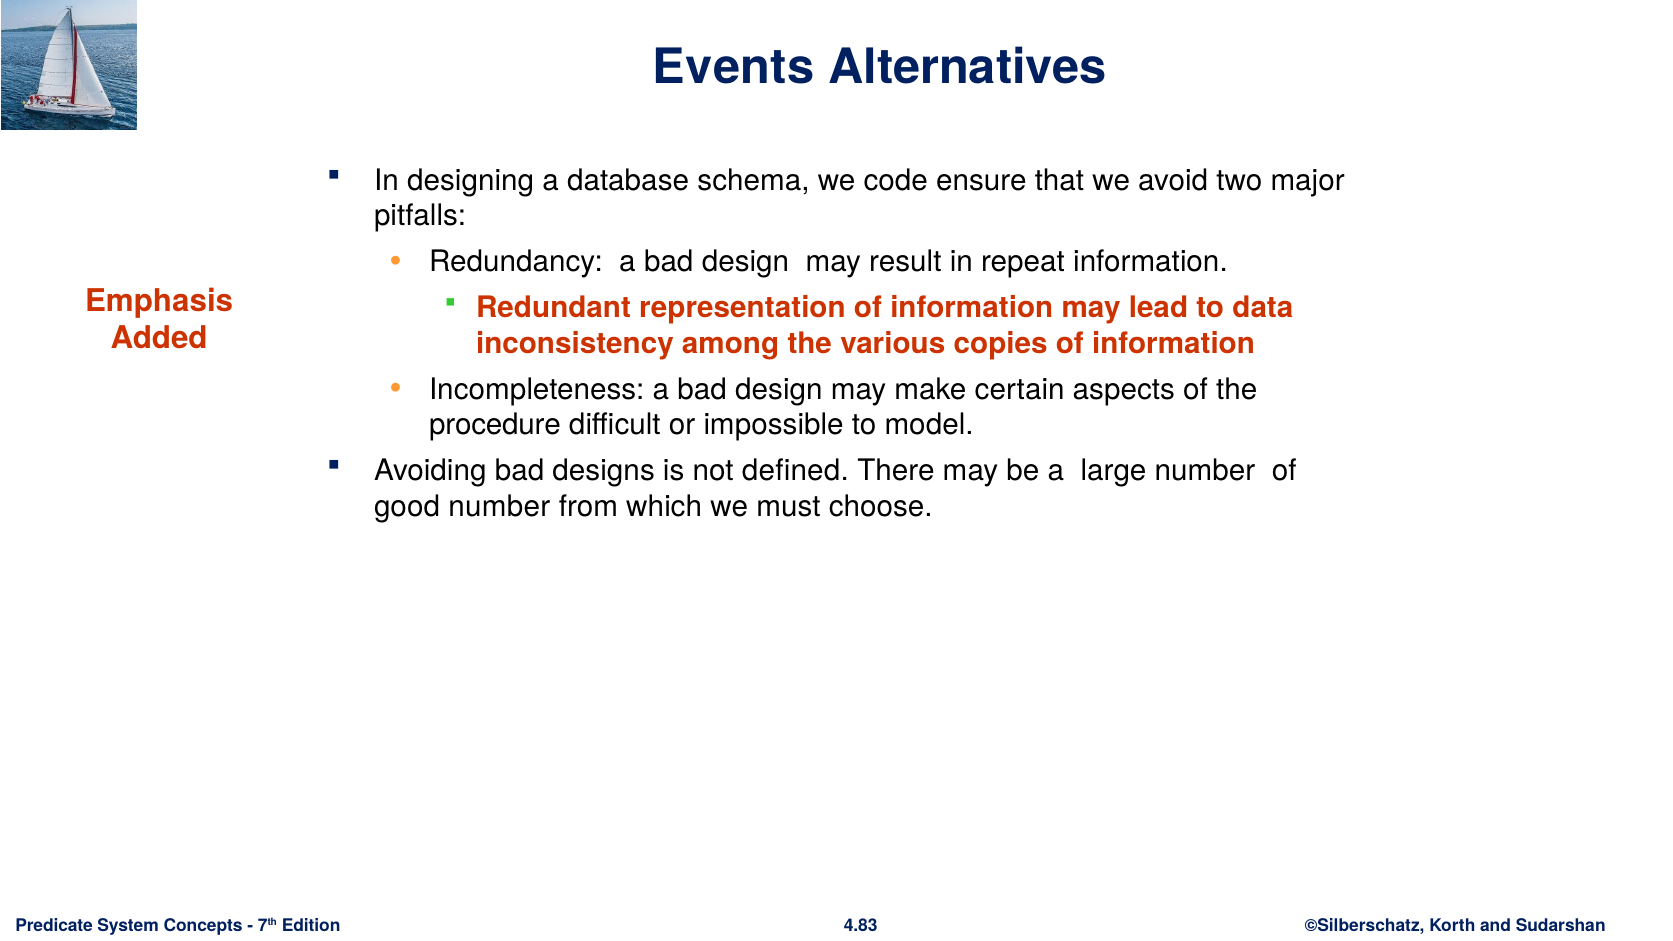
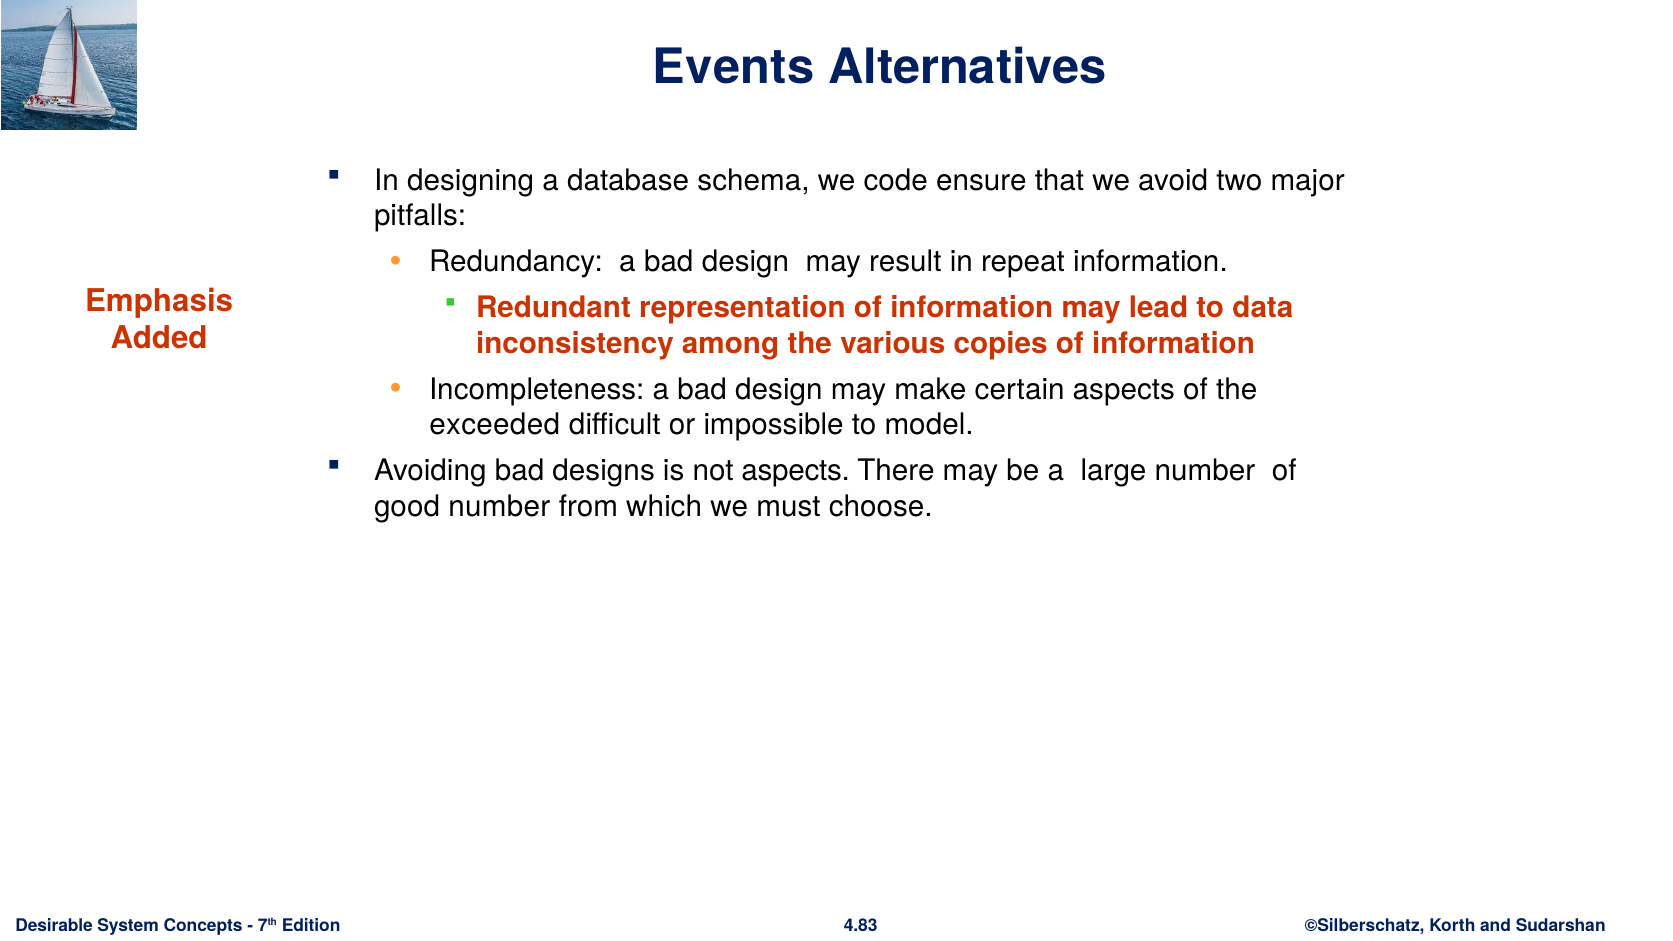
procedure: procedure -> exceeded
not defined: defined -> aspects
Predicate: Predicate -> Desirable
